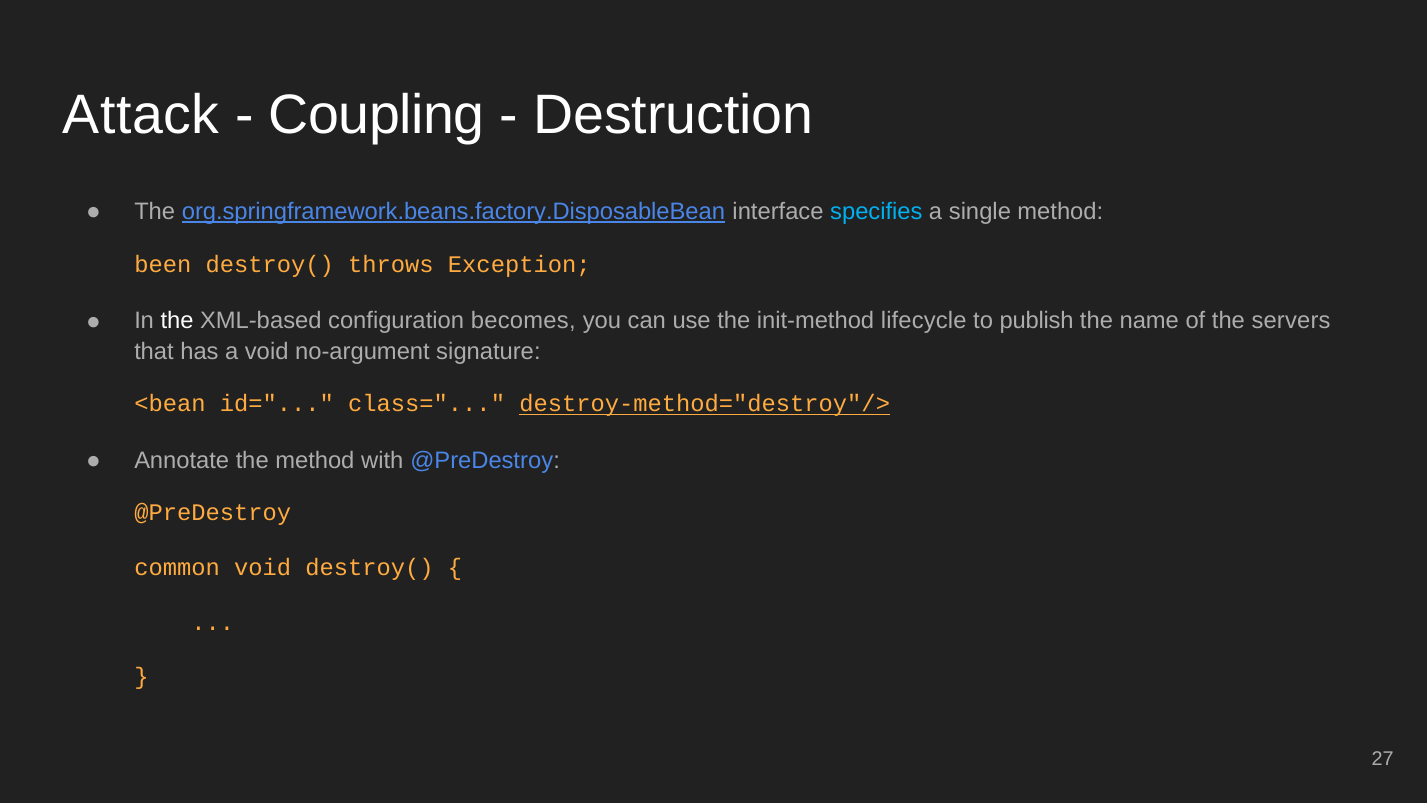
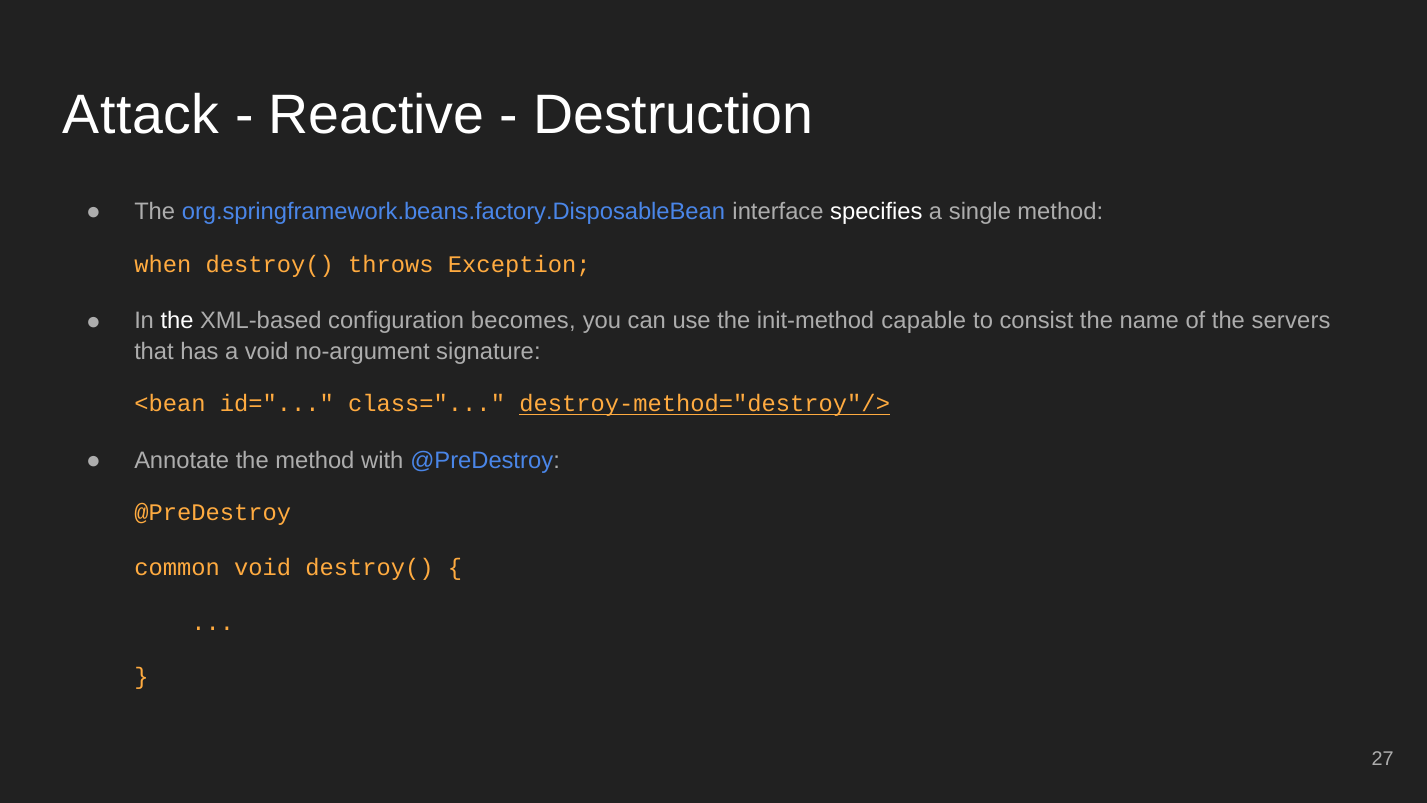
Coupling: Coupling -> Reactive
org.springframework.beans.factory.DisposableBean underline: present -> none
specifies colour: light blue -> white
been: been -> when
lifecycle: lifecycle -> capable
publish: publish -> consist
